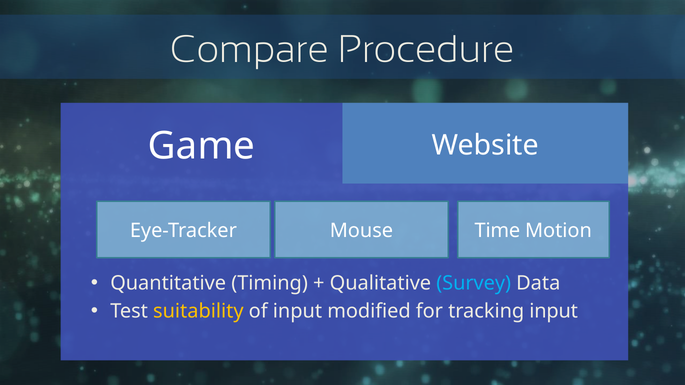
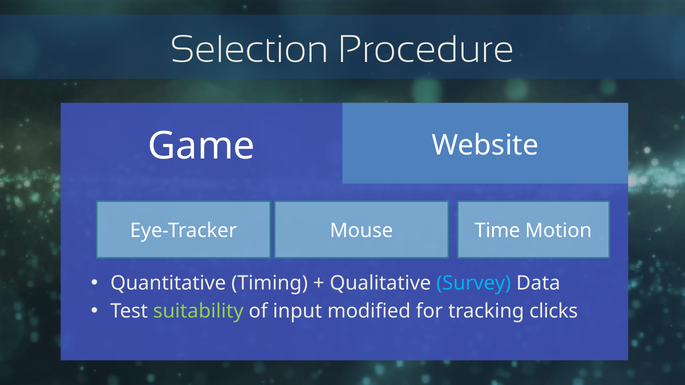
Compare: Compare -> Selection
suitability colour: yellow -> light green
tracking input: input -> clicks
